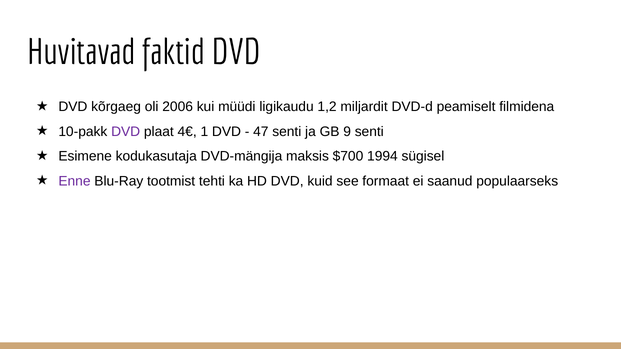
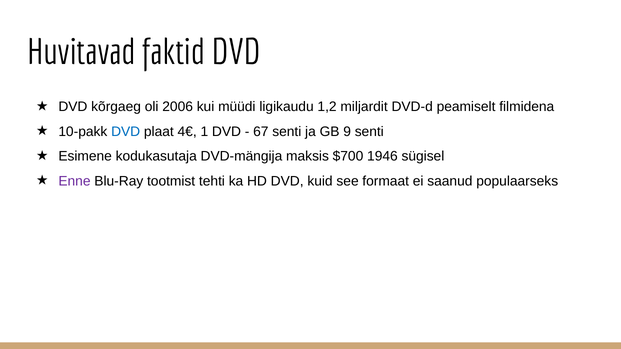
DVD at (126, 132) colour: purple -> blue
47: 47 -> 67
1994: 1994 -> 1946
